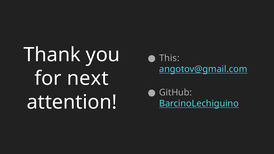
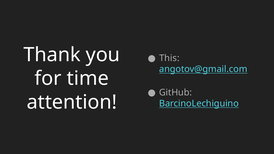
next: next -> time
